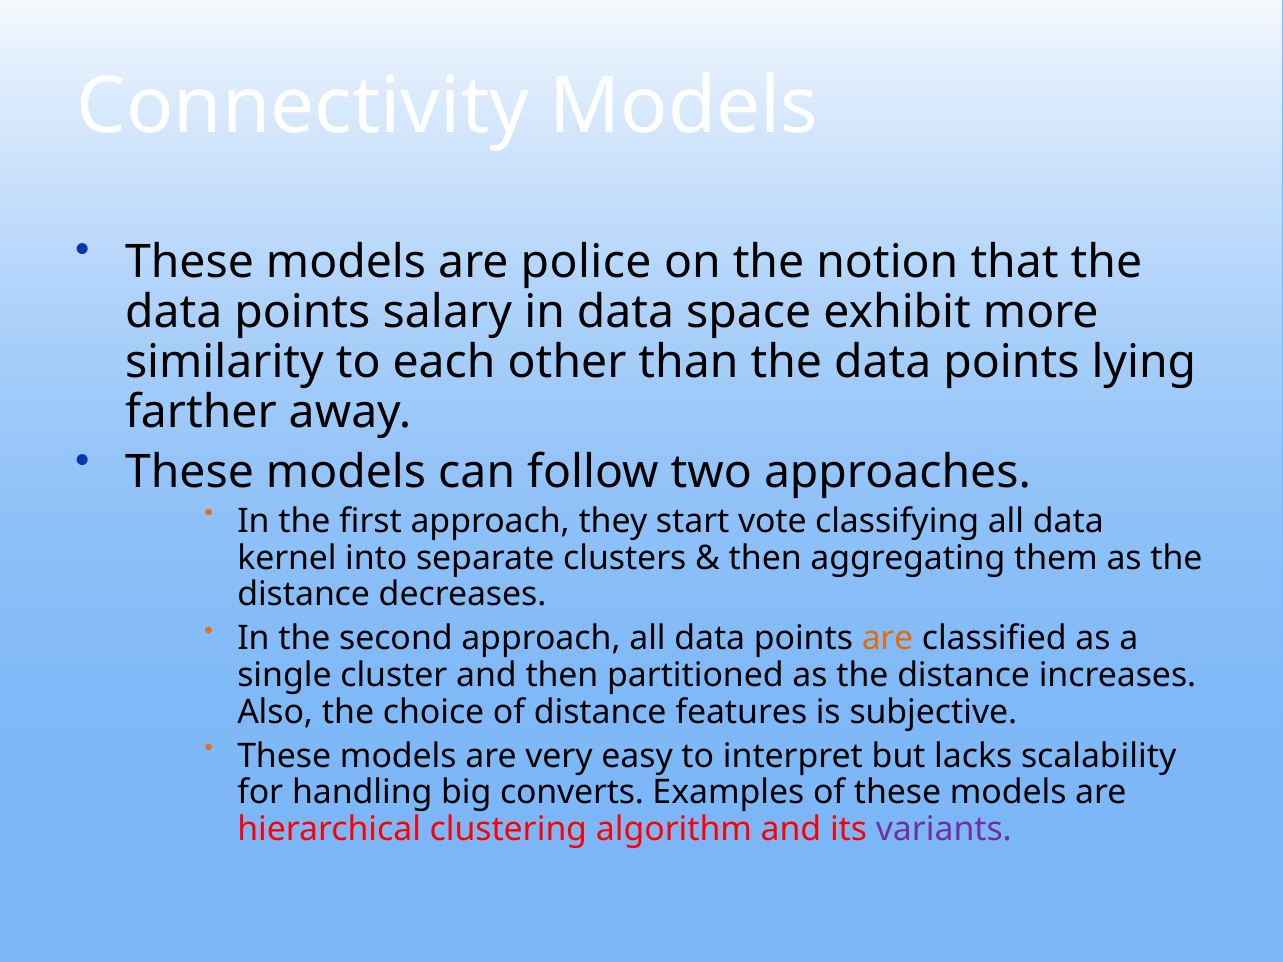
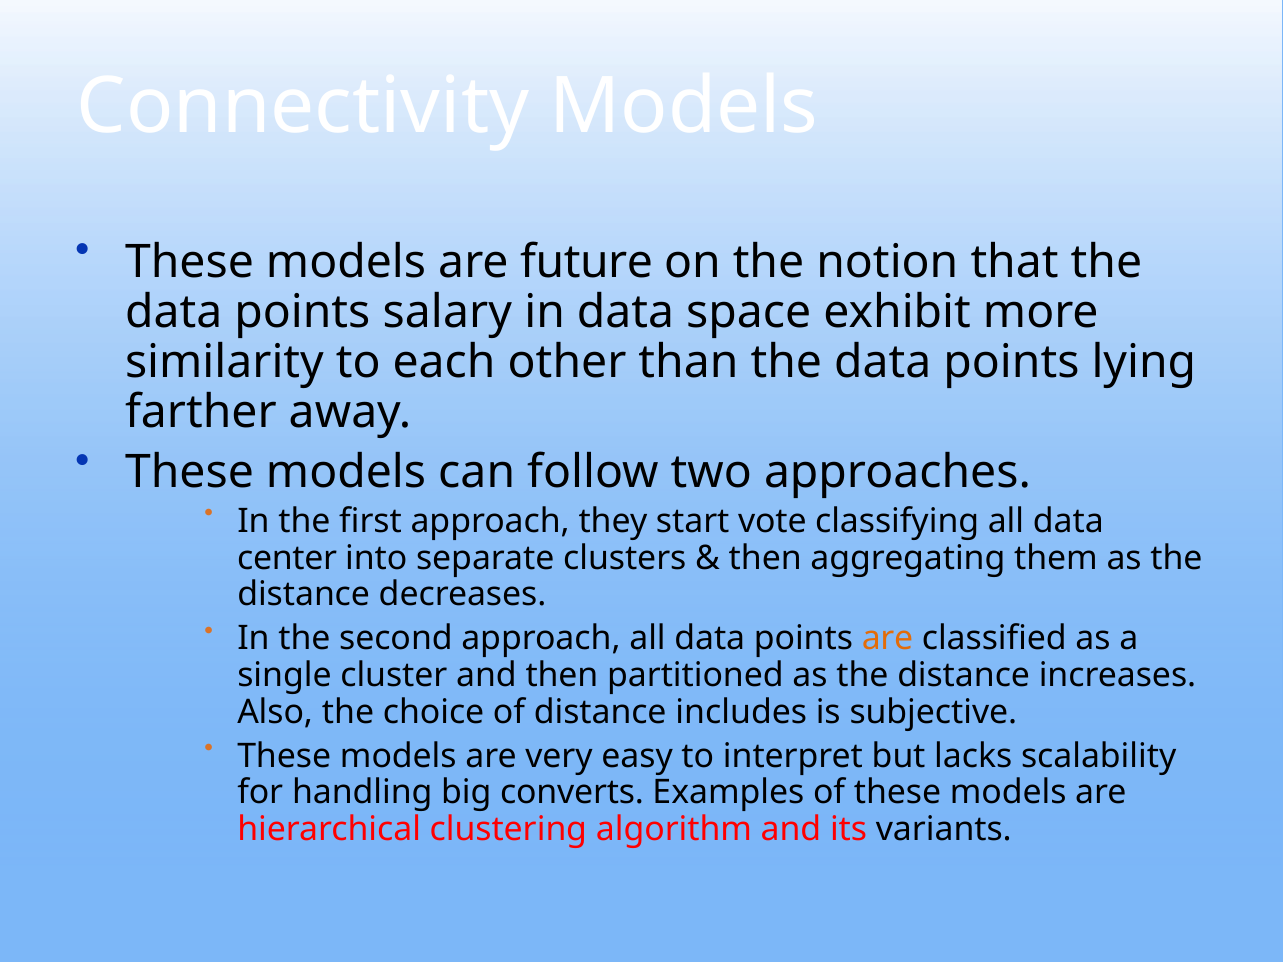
police: police -> future
kernel: kernel -> center
features: features -> includes
variants colour: purple -> black
